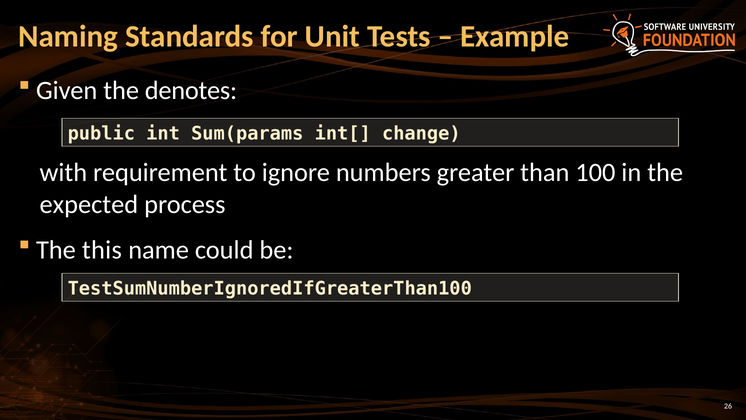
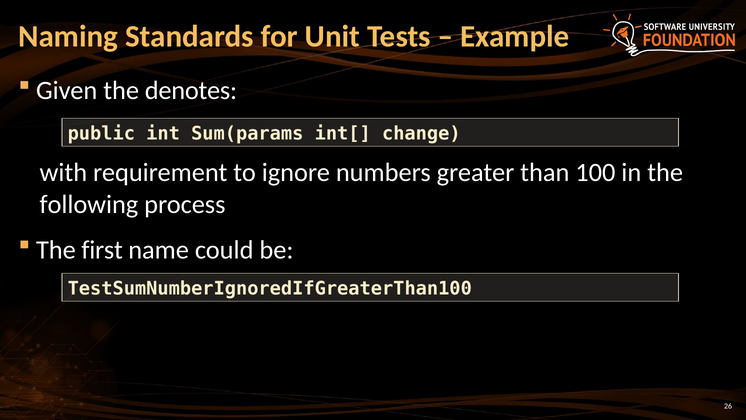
expected: expected -> following
this: this -> first
